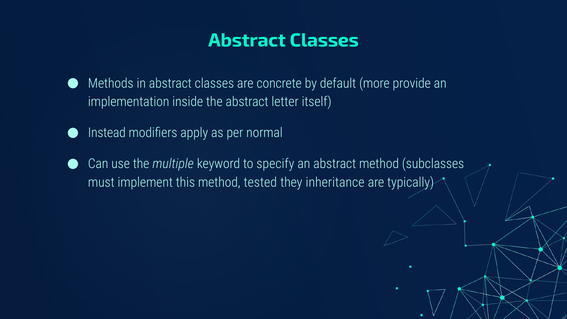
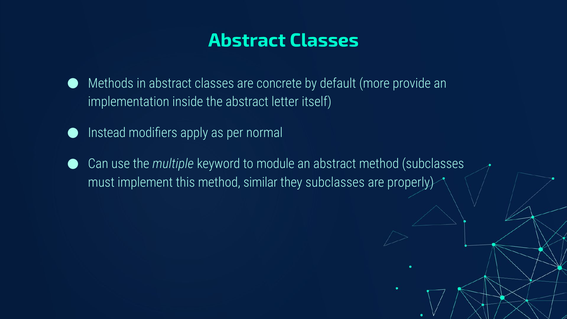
specify: specify -> module
tested: tested -> similar
they inheritance: inheritance -> subclasses
typically: typically -> properly
